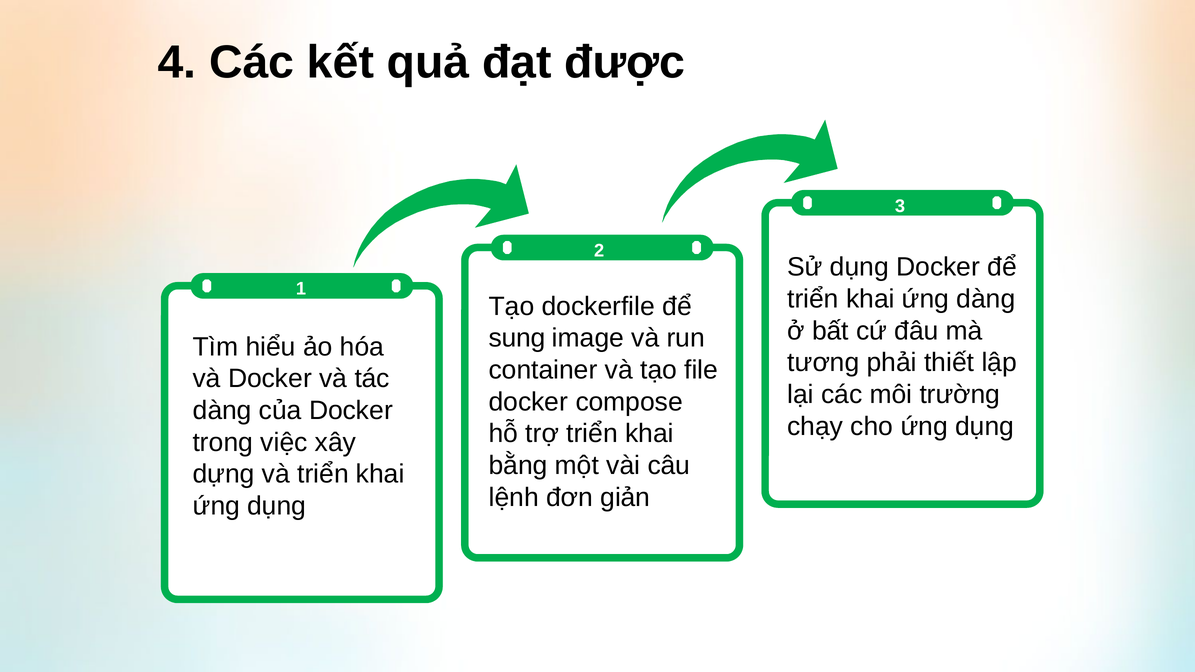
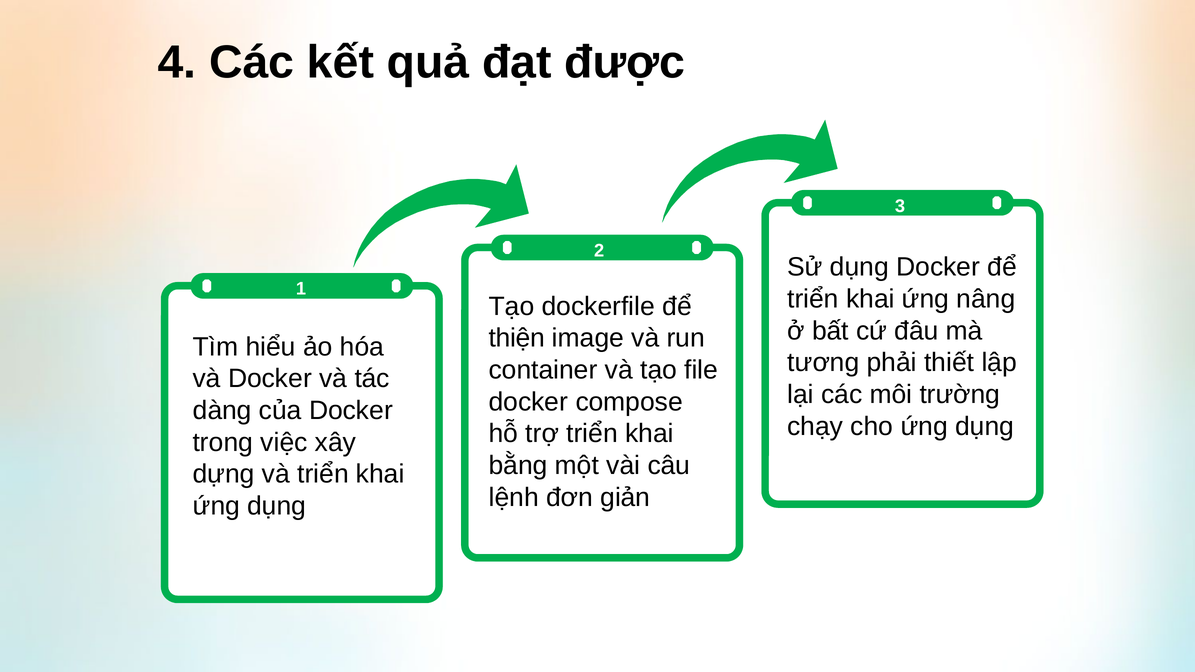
ứng dàng: dàng -> nâng
sung: sung -> thiện
